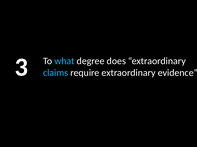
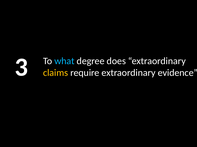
claims colour: light blue -> yellow
